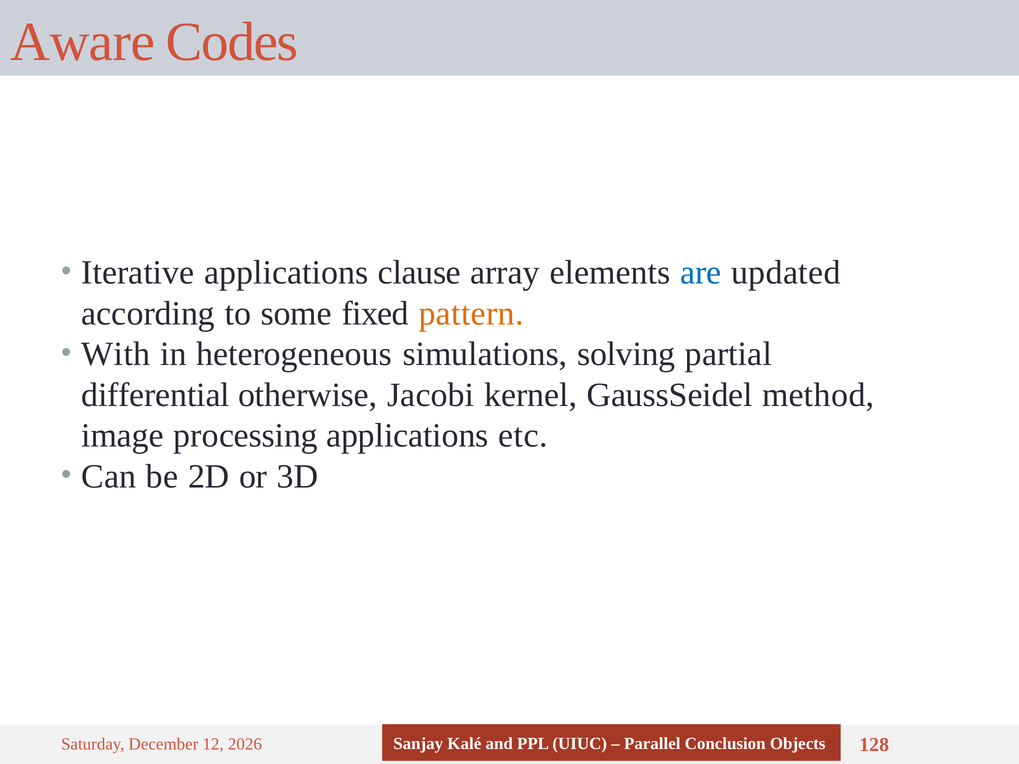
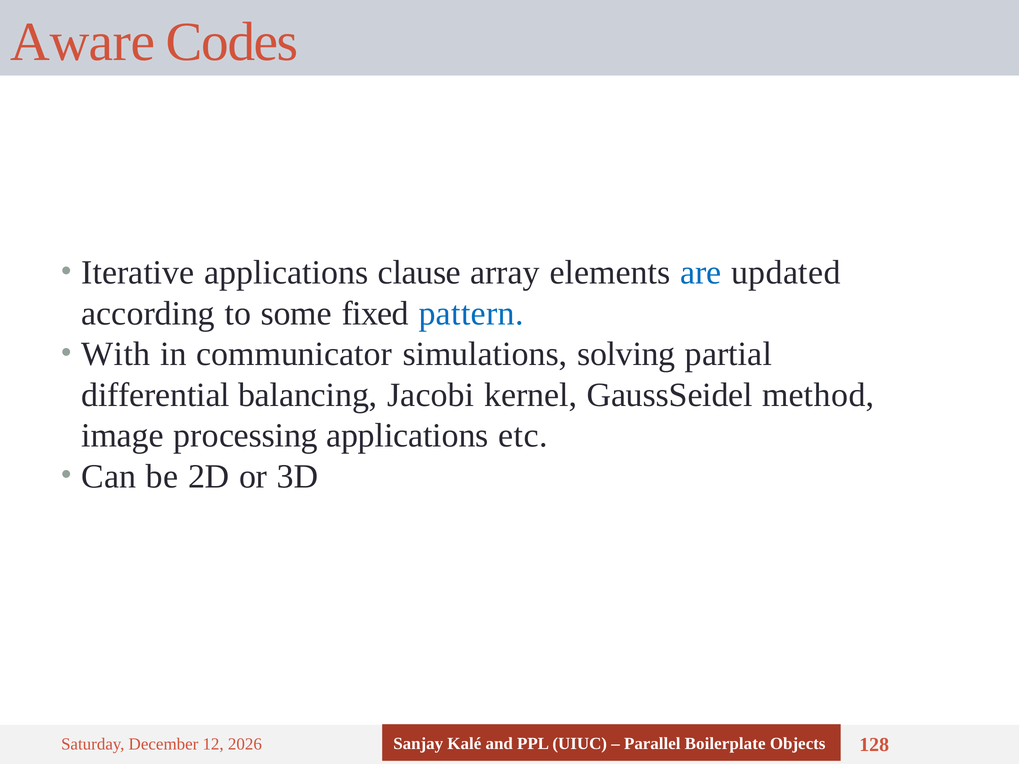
pattern colour: orange -> blue
heterogeneous: heterogeneous -> communicator
otherwise: otherwise -> balancing
Conclusion: Conclusion -> Boilerplate
